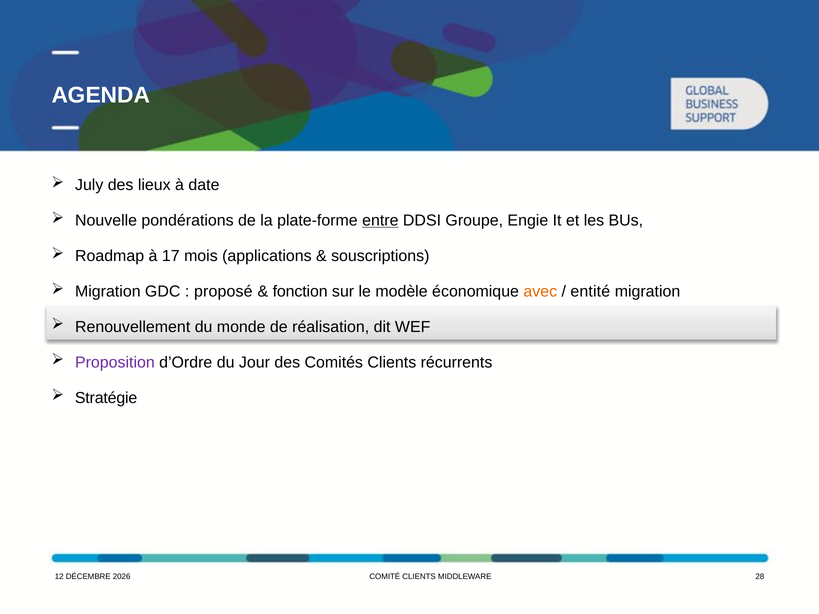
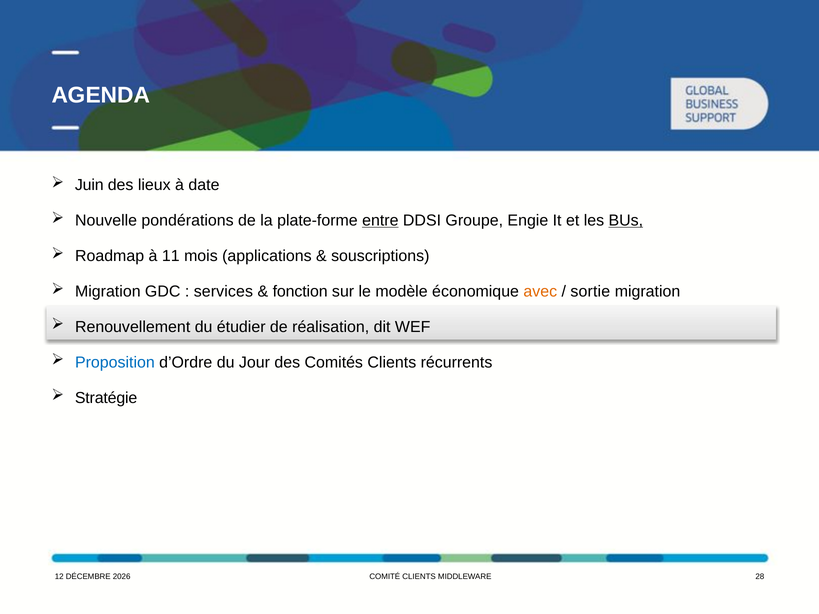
July: July -> Juin
BUs underline: none -> present
17: 17 -> 11
proposé: proposé -> services
entité: entité -> sortie
monde: monde -> étudier
Proposition colour: purple -> blue
